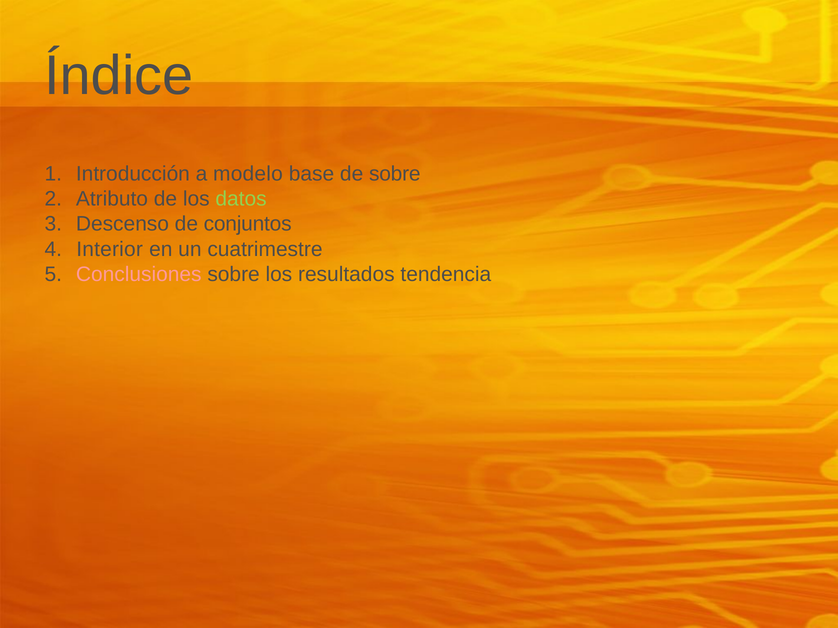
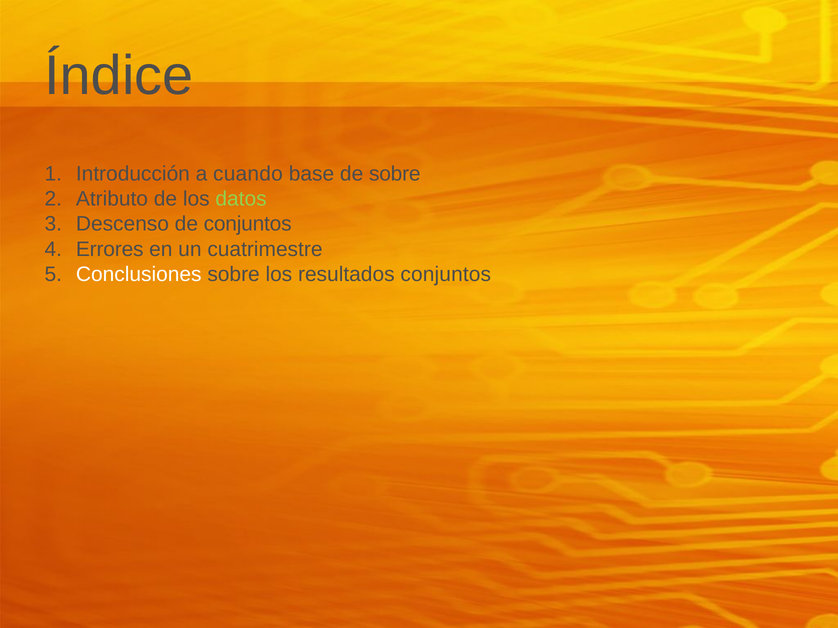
modelo: modelo -> cuando
Interior: Interior -> Errores
Conclusiones colour: pink -> white
resultados tendencia: tendencia -> conjuntos
